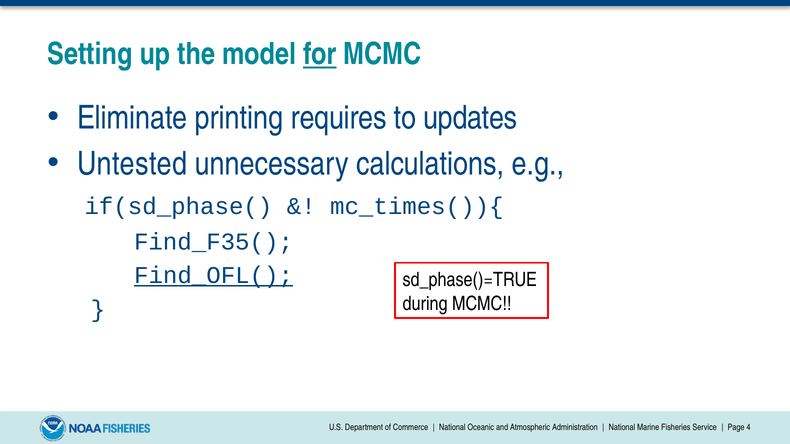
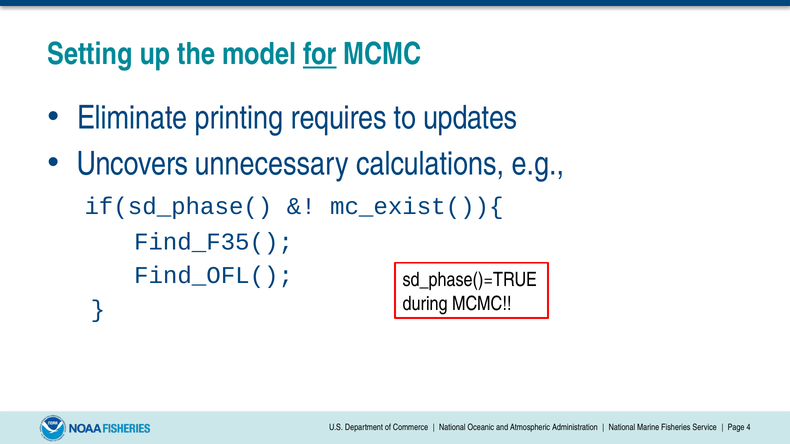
Untested: Untested -> Uncovers
mc_times()){: mc_times()){ -> mc_exist()){
Find_OFL( underline: present -> none
